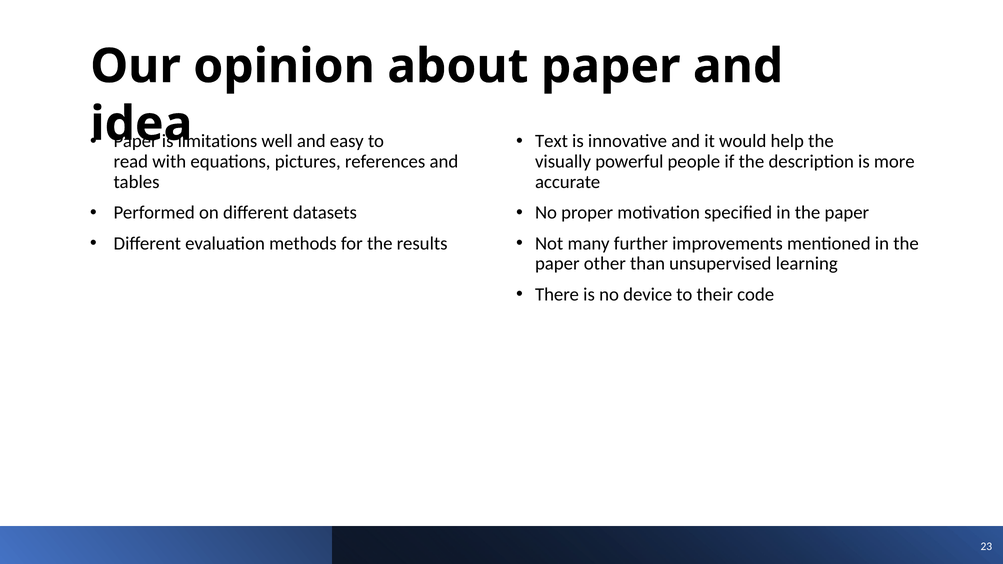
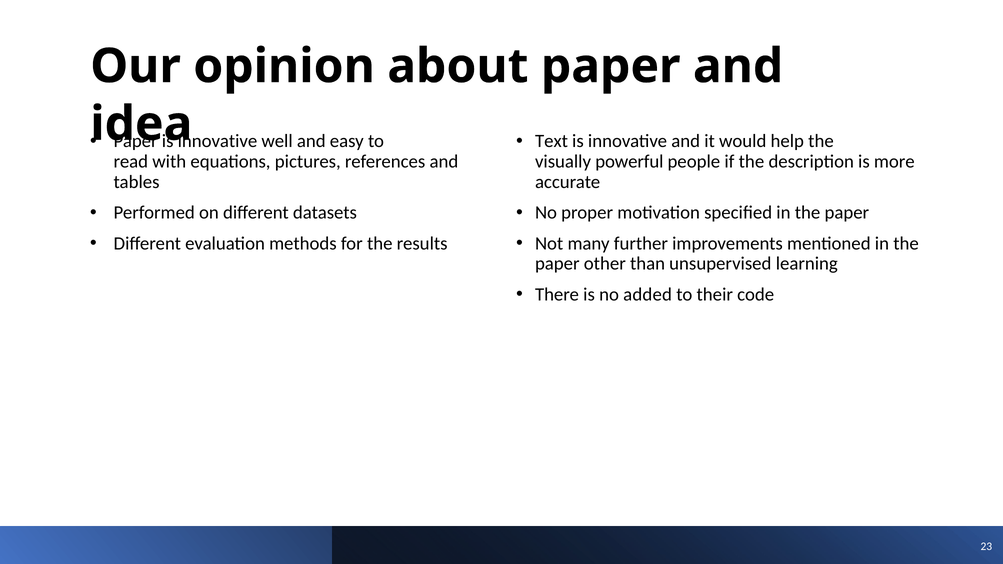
limitations at (218, 141): limitations -> innovative
device: device -> added
